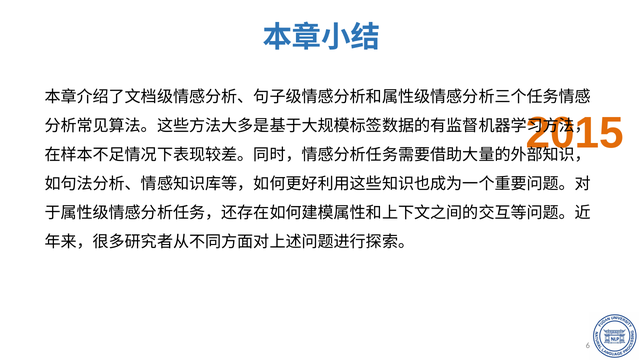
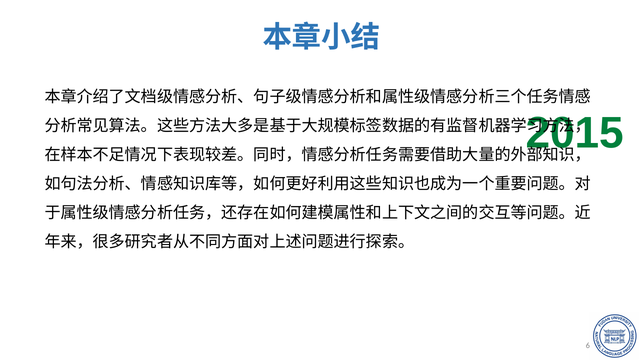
2015 colour: orange -> green
